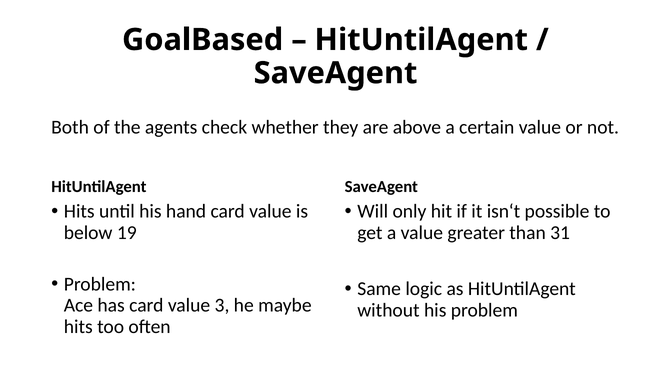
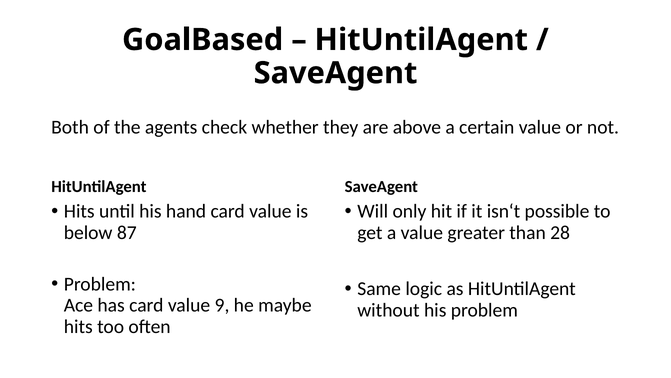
19: 19 -> 87
31: 31 -> 28
3: 3 -> 9
